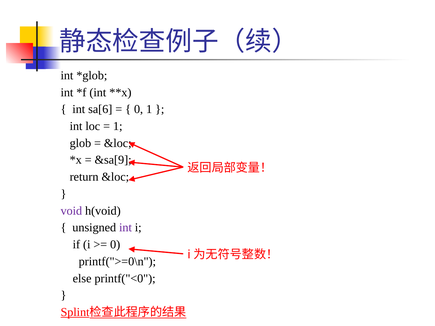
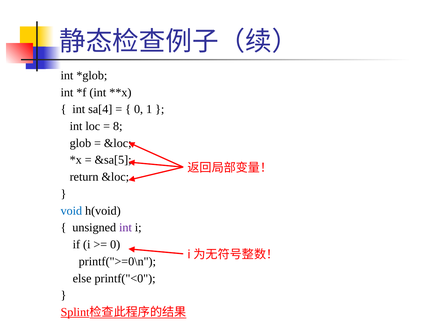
sa[6: sa[6 -> sa[4
1 at (118, 126): 1 -> 8
&sa[9: &sa[9 -> &sa[5
void colour: purple -> blue
